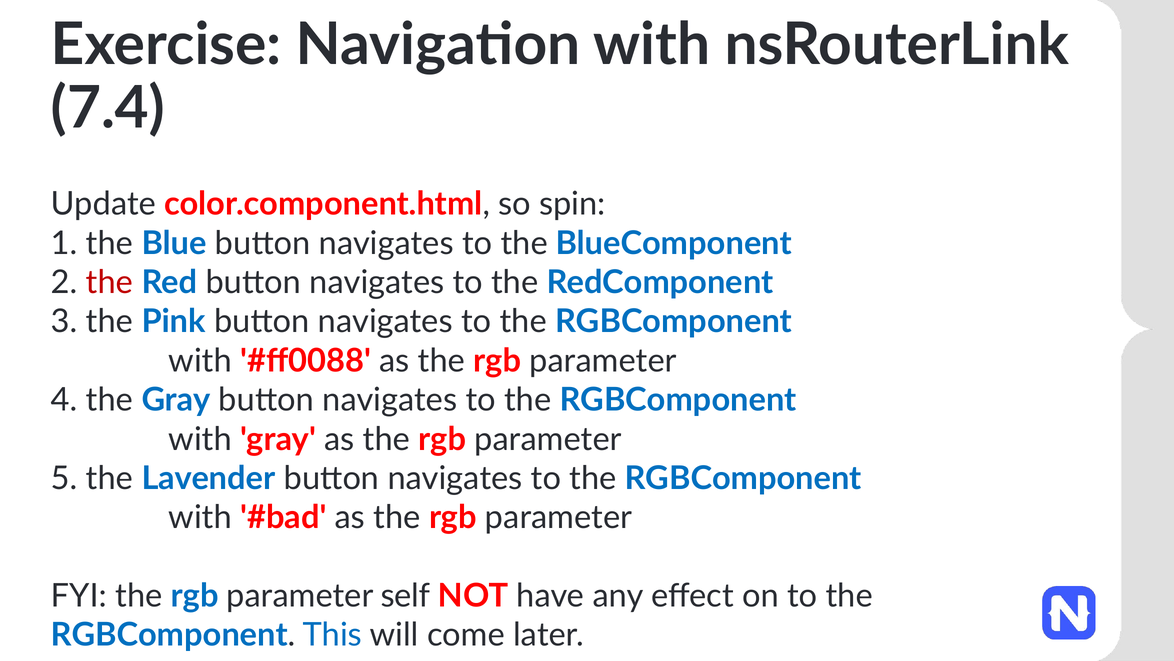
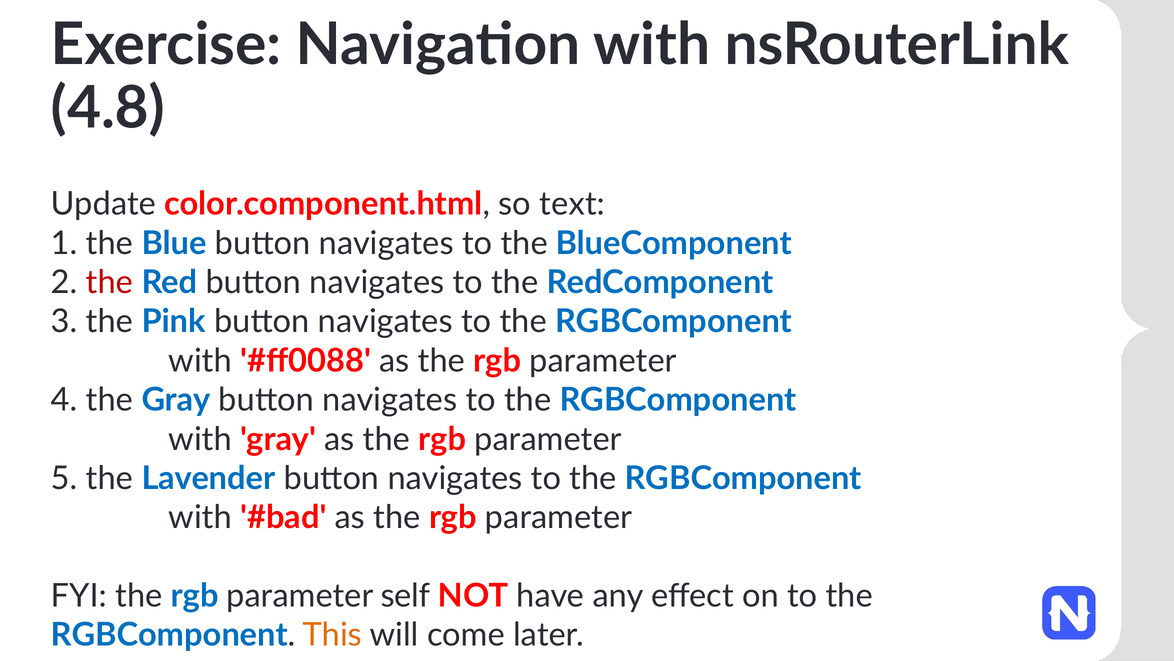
7.4: 7.4 -> 4.8
spin: spin -> text
This colour: blue -> orange
